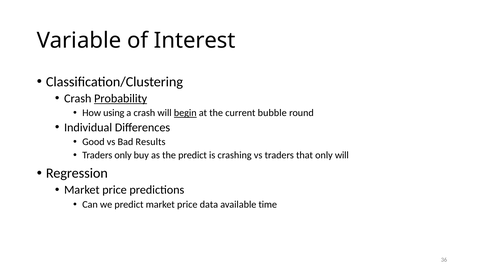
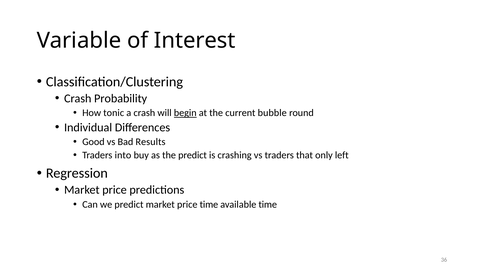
Probability underline: present -> none
using: using -> tonic
Traders only: only -> into
only will: will -> left
price data: data -> time
